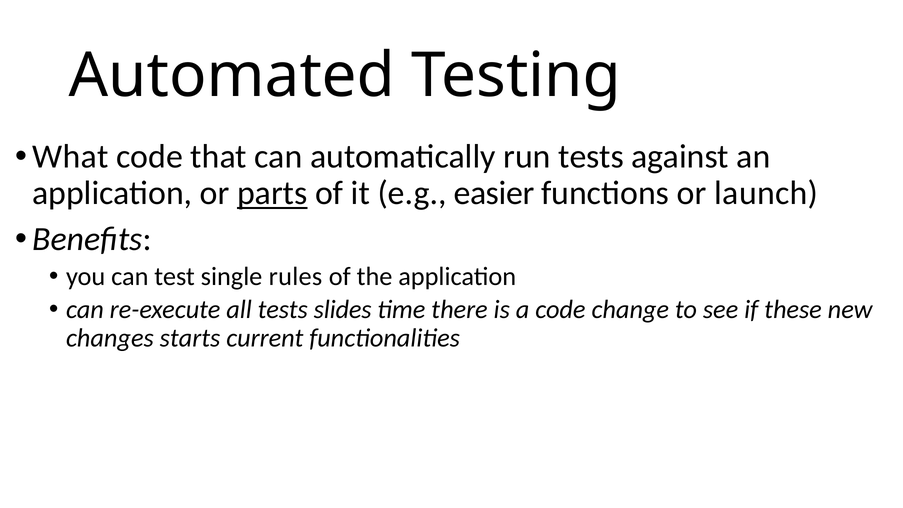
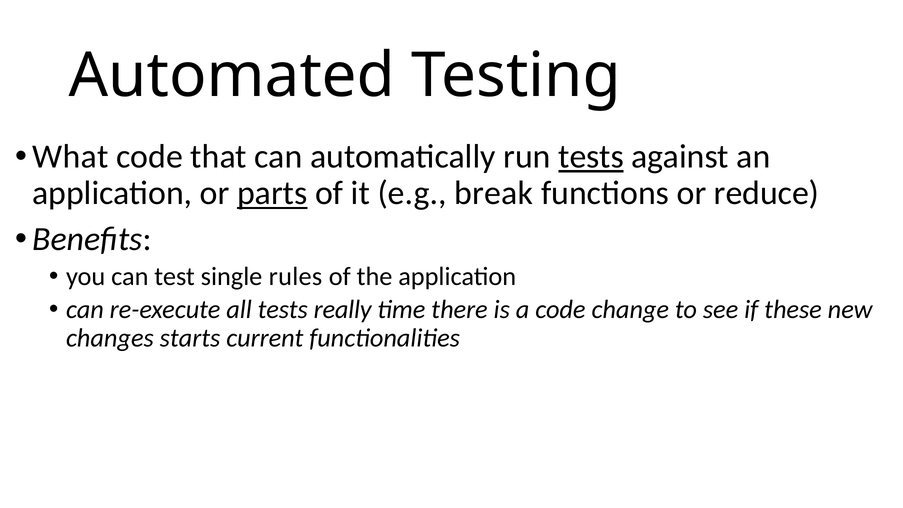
tests at (591, 157) underline: none -> present
easier: easier -> break
launch: launch -> reduce
slides: slides -> really
